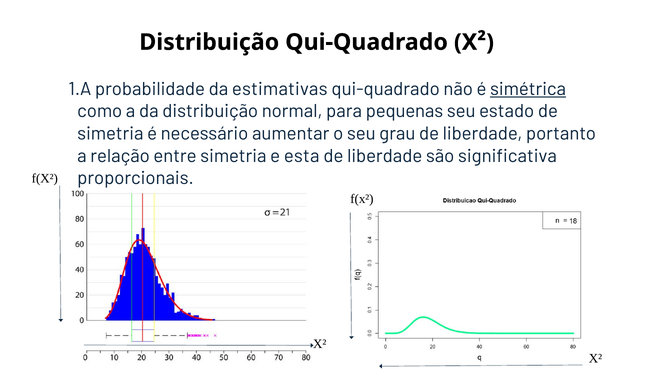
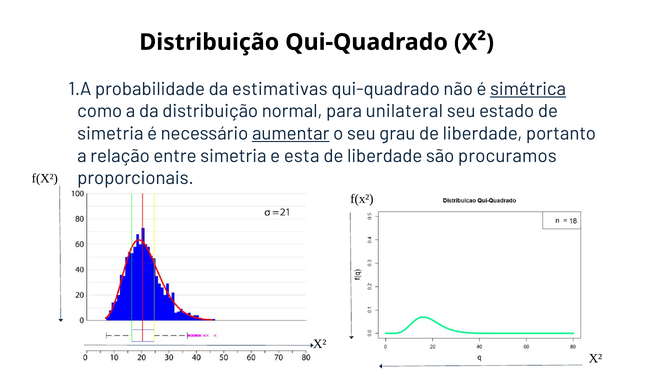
pequenas: pequenas -> unilateral
aumentar underline: none -> present
significativa: significativa -> procuramos
